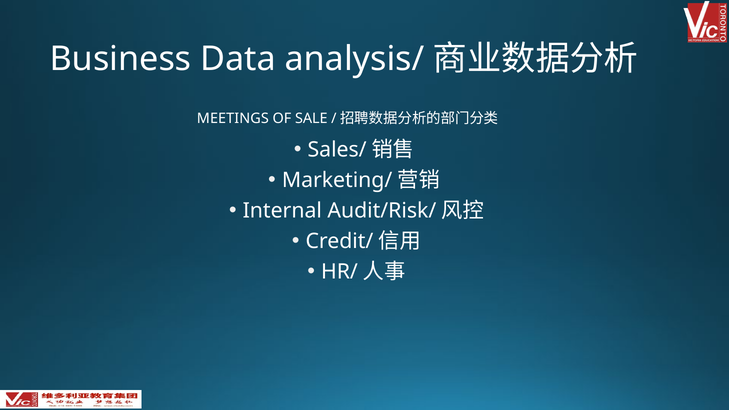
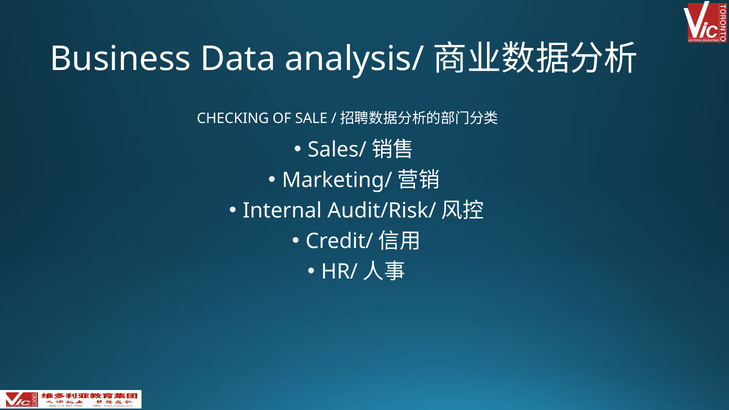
MEETINGS: MEETINGS -> CHECKING
